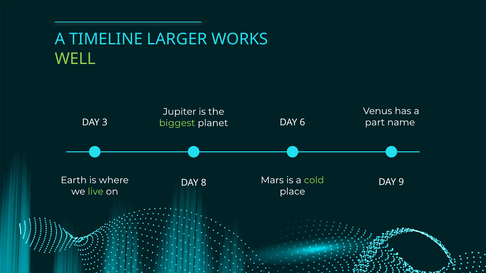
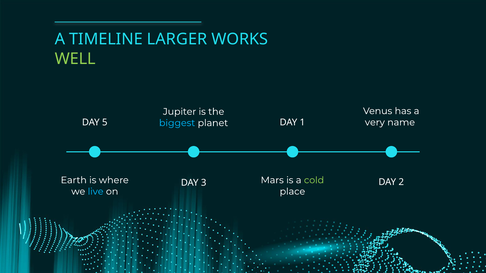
3: 3 -> 5
6: 6 -> 1
part: part -> very
biggest colour: light green -> light blue
9: 9 -> 2
8: 8 -> 3
live colour: light green -> light blue
